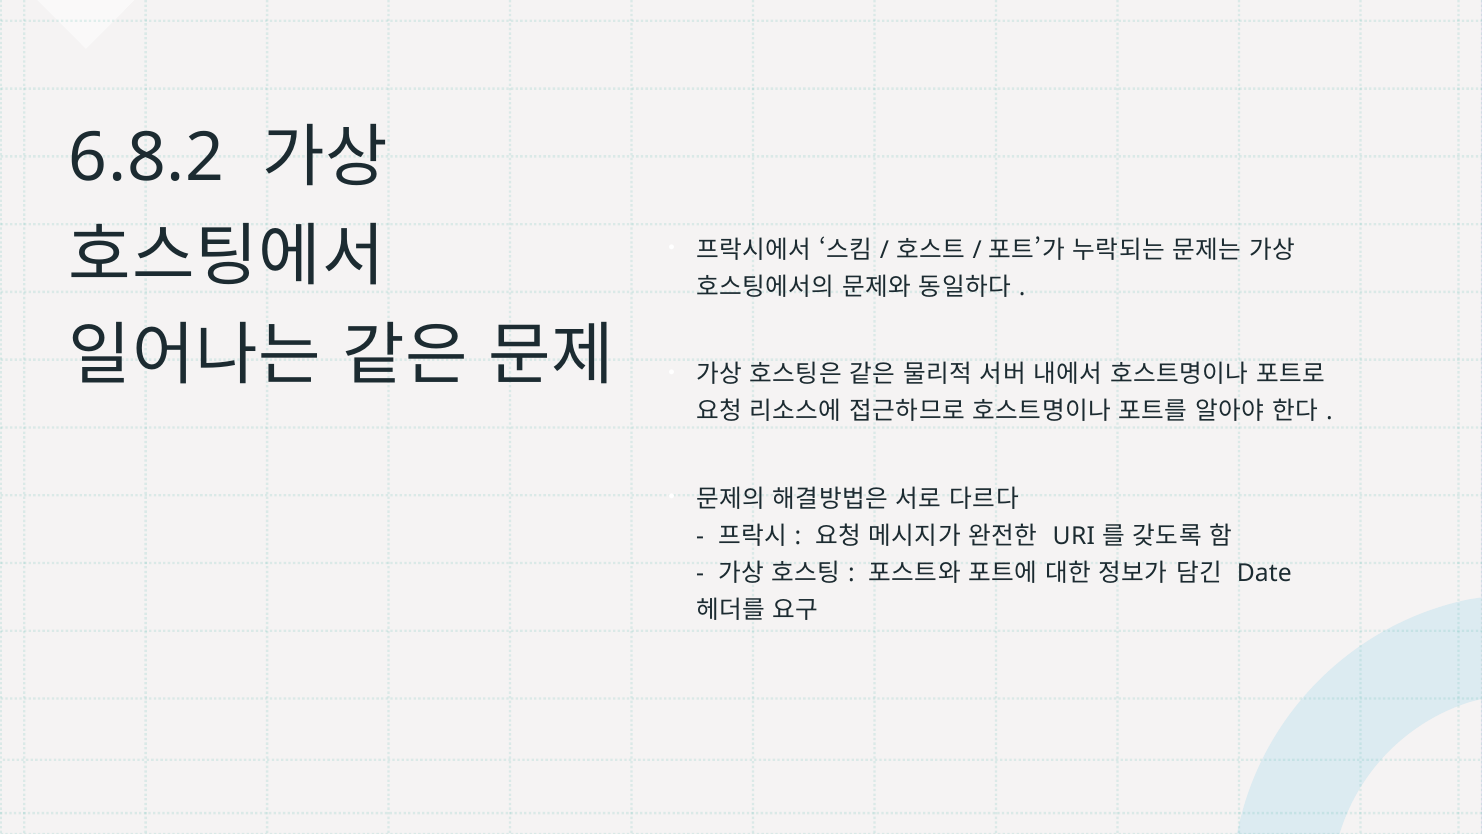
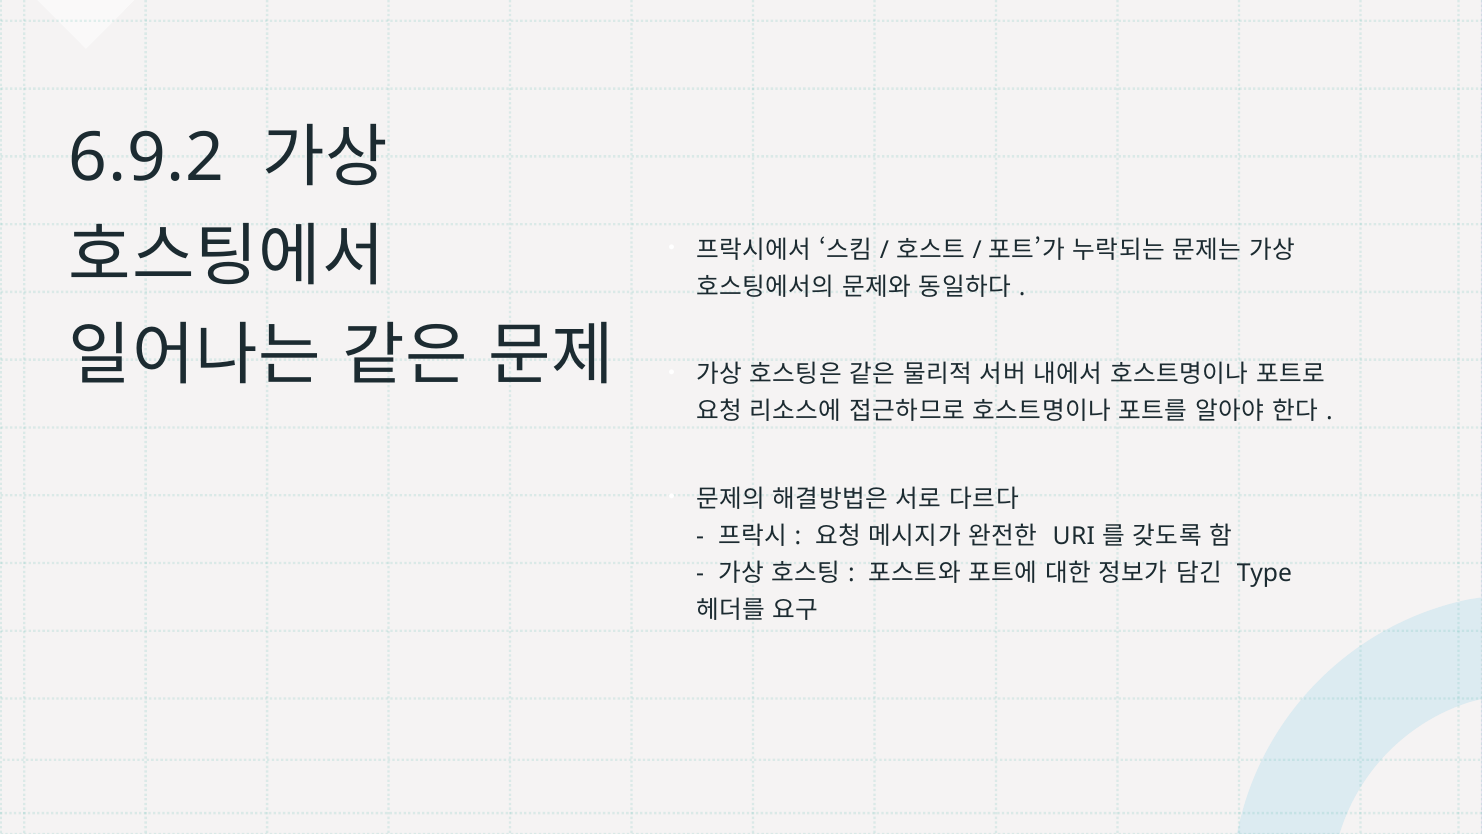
6.8.2: 6.8.2 -> 6.9.2
Date: Date -> Type
